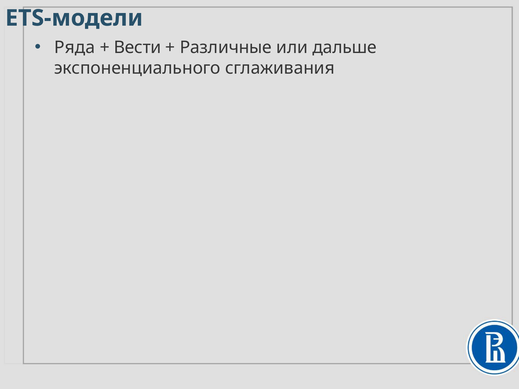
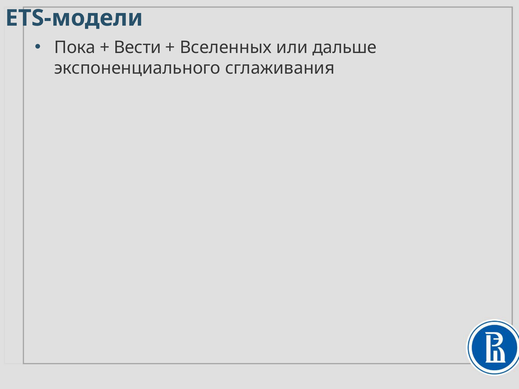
Ряда: Ряда -> Пока
Различные: Различные -> Вселенных
